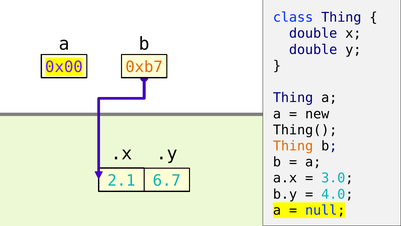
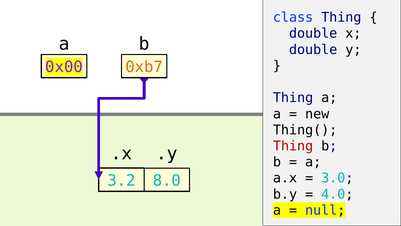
Thing at (293, 146) colour: orange -> red
2.1: 2.1 -> 3.2
6.7: 6.7 -> 8.0
